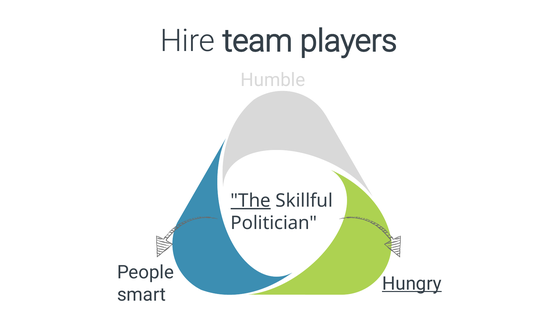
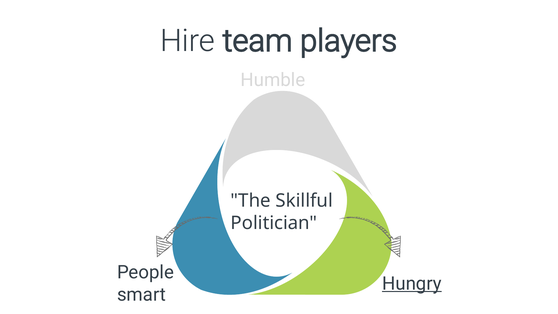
The underline: present -> none
